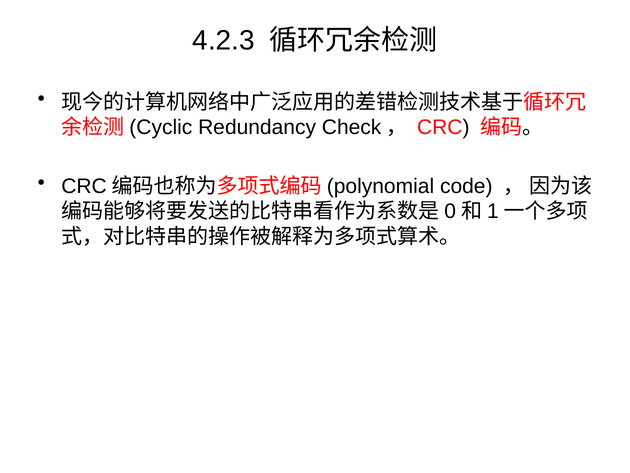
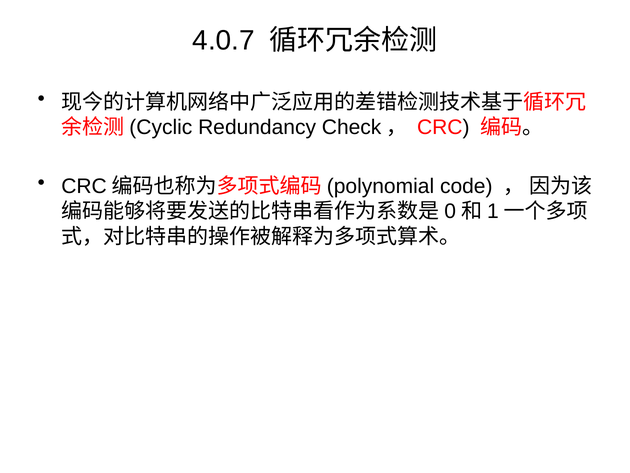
4.2.3: 4.2.3 -> 4.0.7
